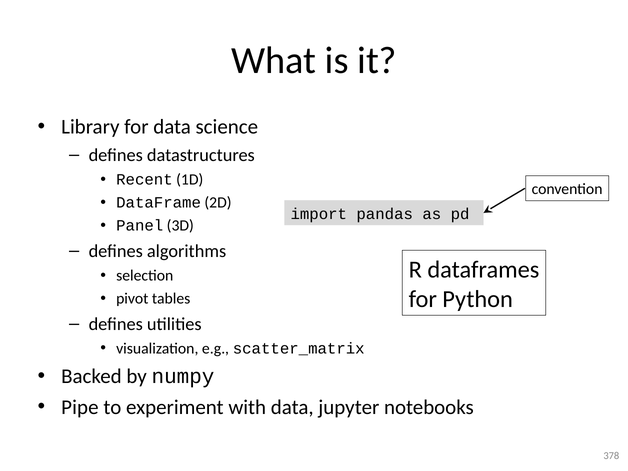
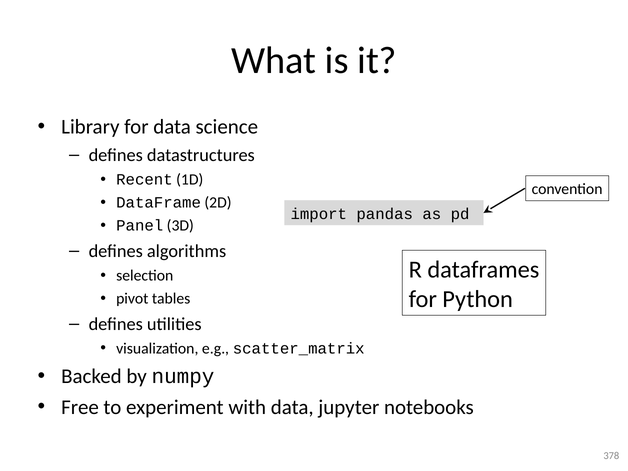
Pipe: Pipe -> Free
